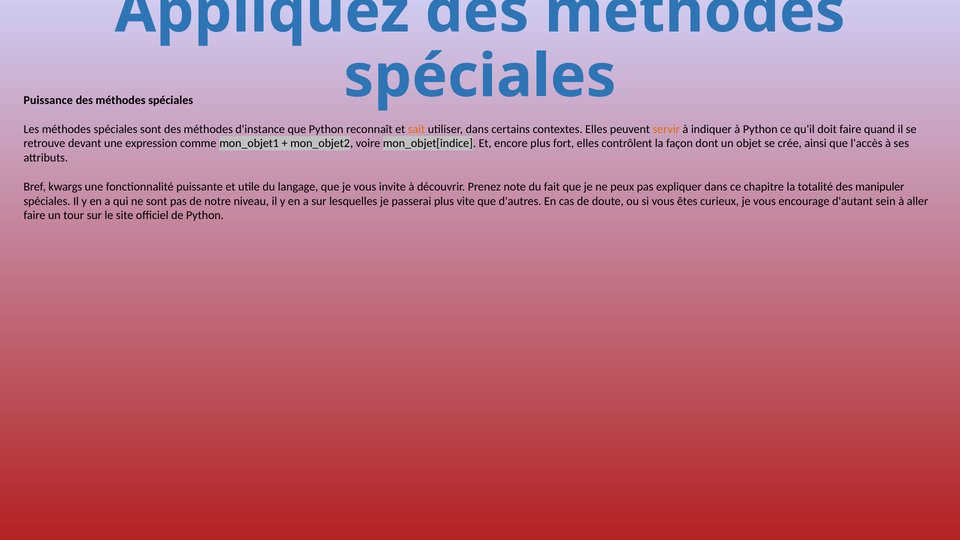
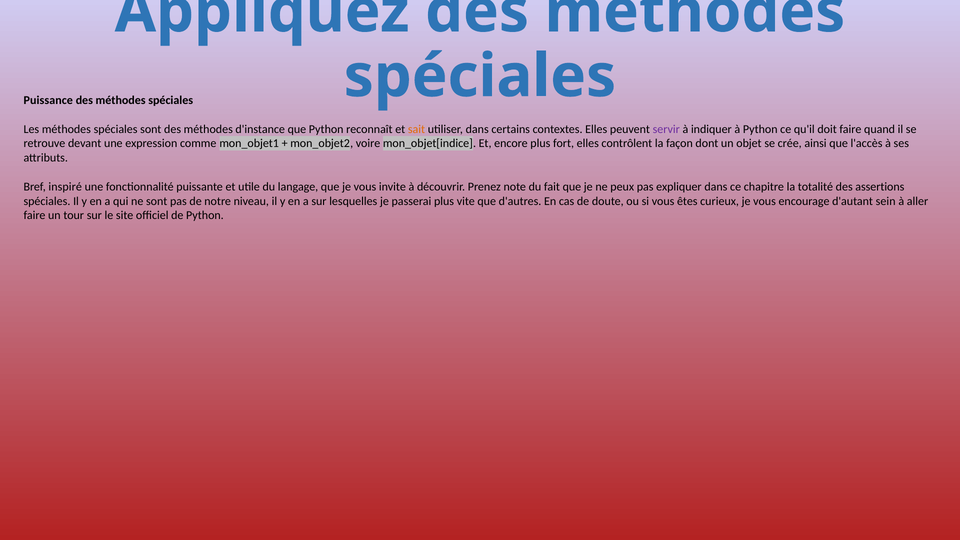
servir colour: orange -> purple
kwargs: kwargs -> inspiré
manipuler: manipuler -> assertions
